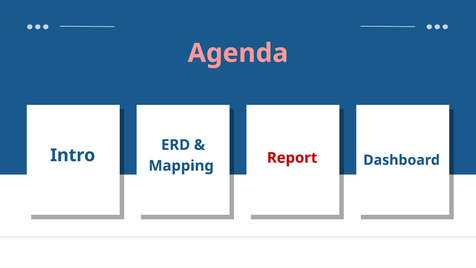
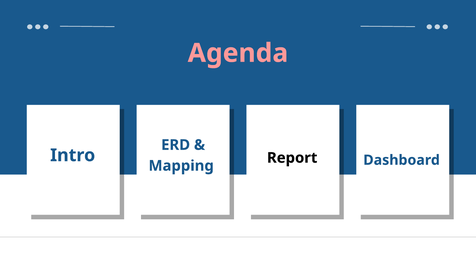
Report colour: red -> black
